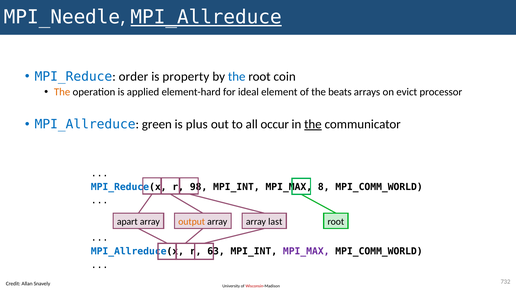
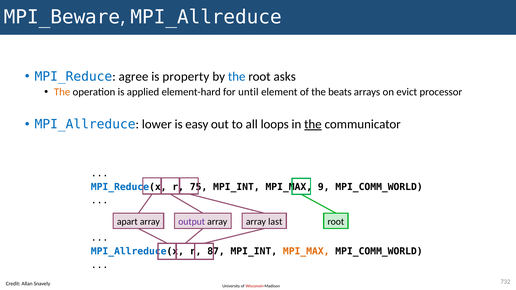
MPI_Needle: MPI_Needle -> MPI_Beware
MPI_Allreduce at (206, 17) underline: present -> none
order: order -> agree
coin: coin -> asks
ideal: ideal -> until
green: green -> lower
plus: plus -> easy
occur: occur -> loops
98: 98 -> 75
8: 8 -> 9
output colour: orange -> purple
63: 63 -> 87
MPI_MAX at (306, 252) colour: purple -> orange
